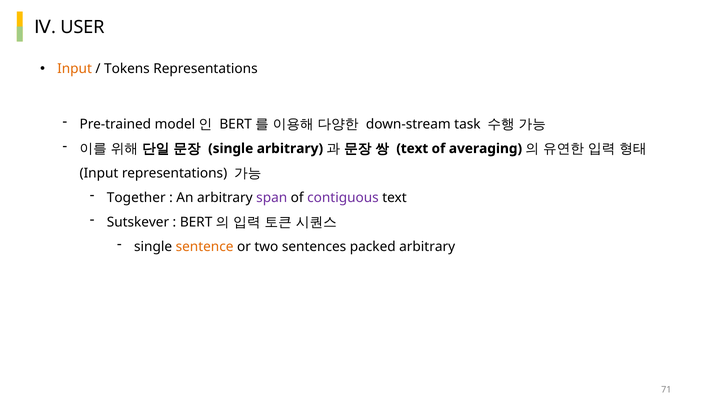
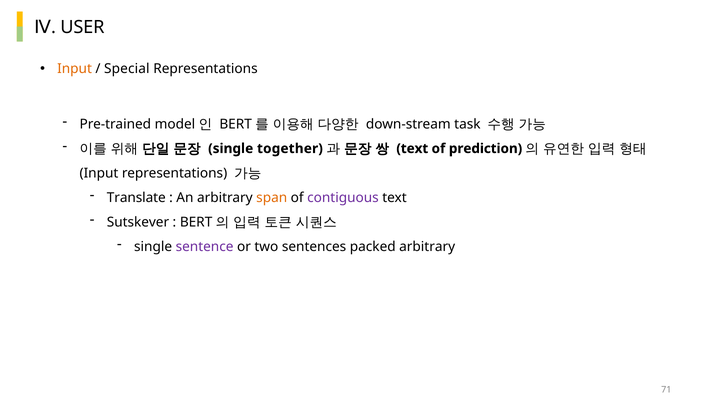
Tokens: Tokens -> Special
single arbitrary: arbitrary -> together
averaging: averaging -> prediction
Together: Together -> Translate
span colour: purple -> orange
sentence colour: orange -> purple
